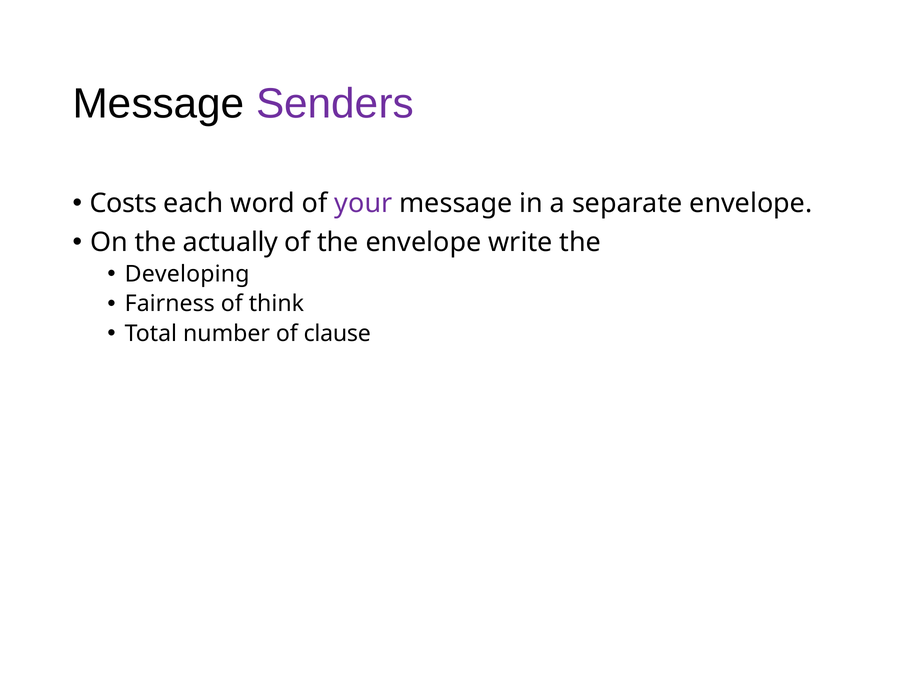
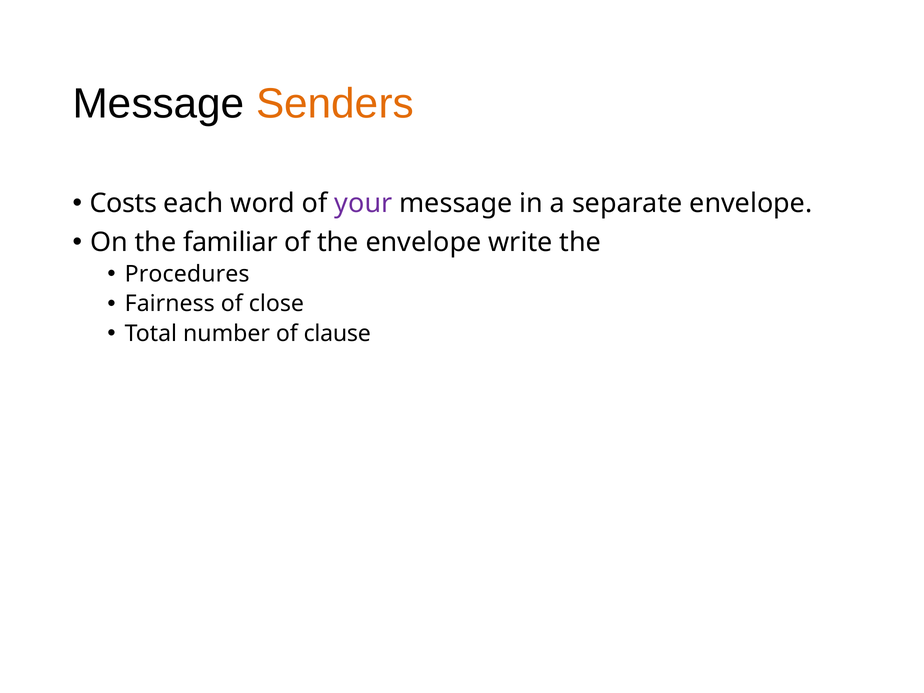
Senders colour: purple -> orange
actually: actually -> familiar
Developing: Developing -> Procedures
think: think -> close
